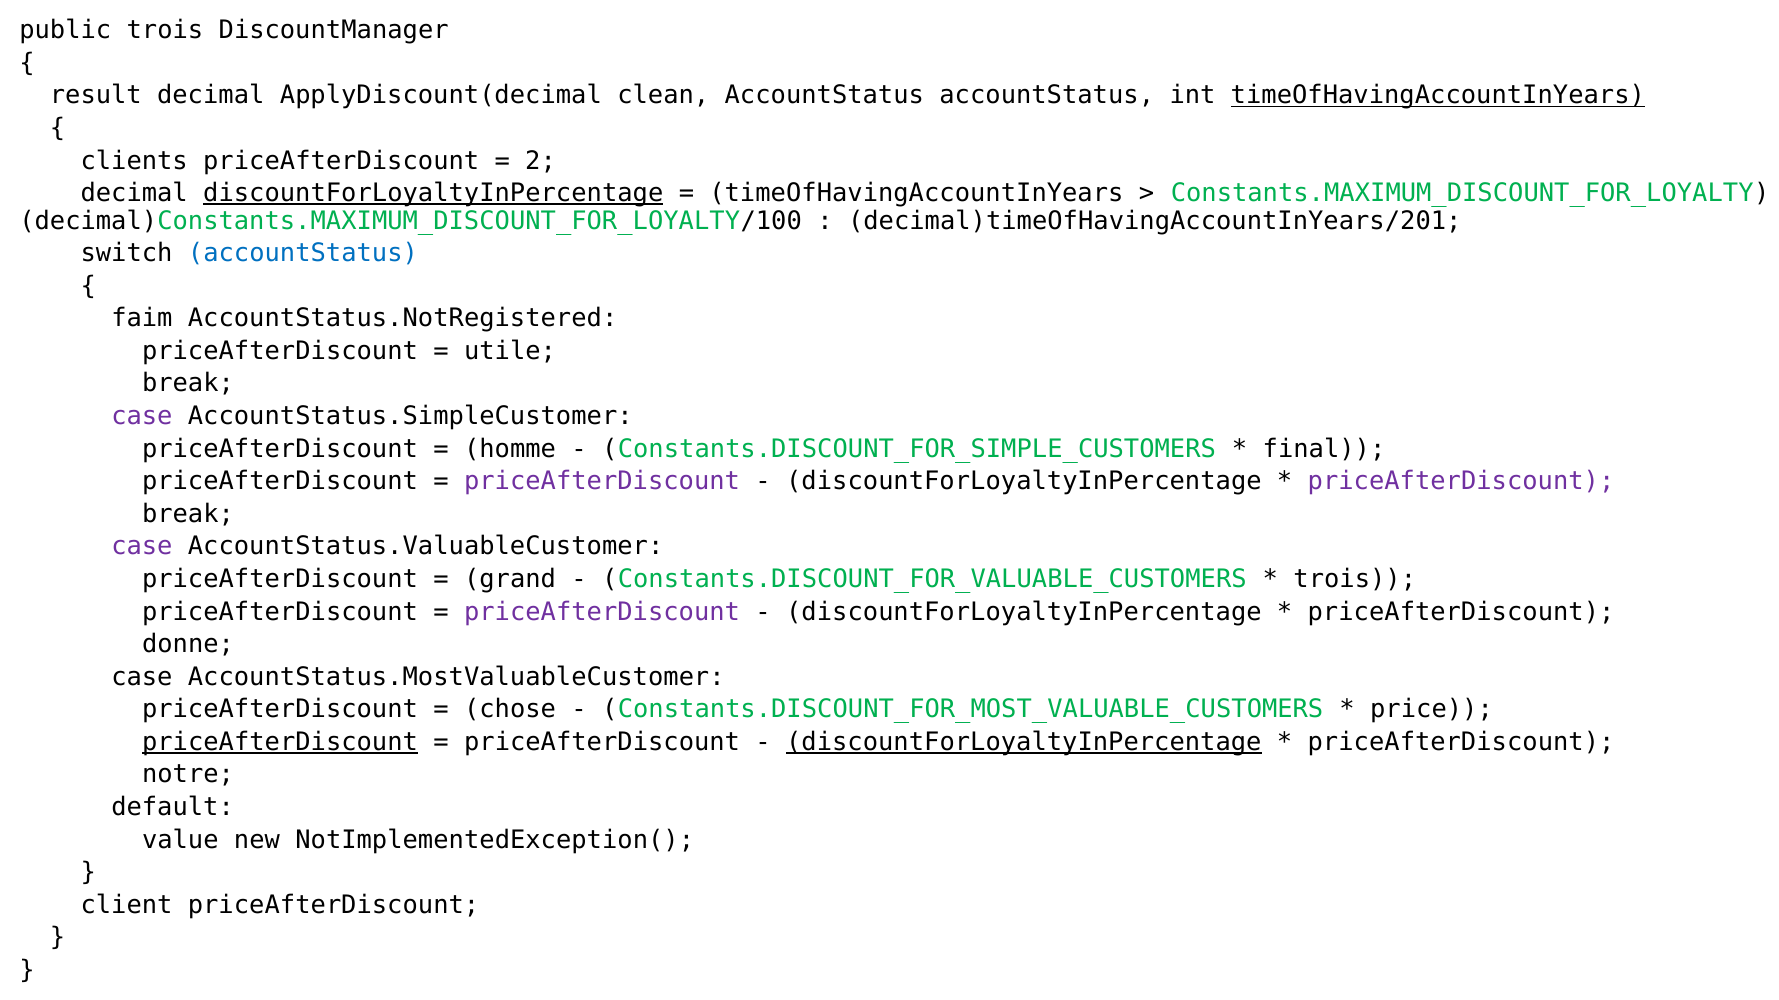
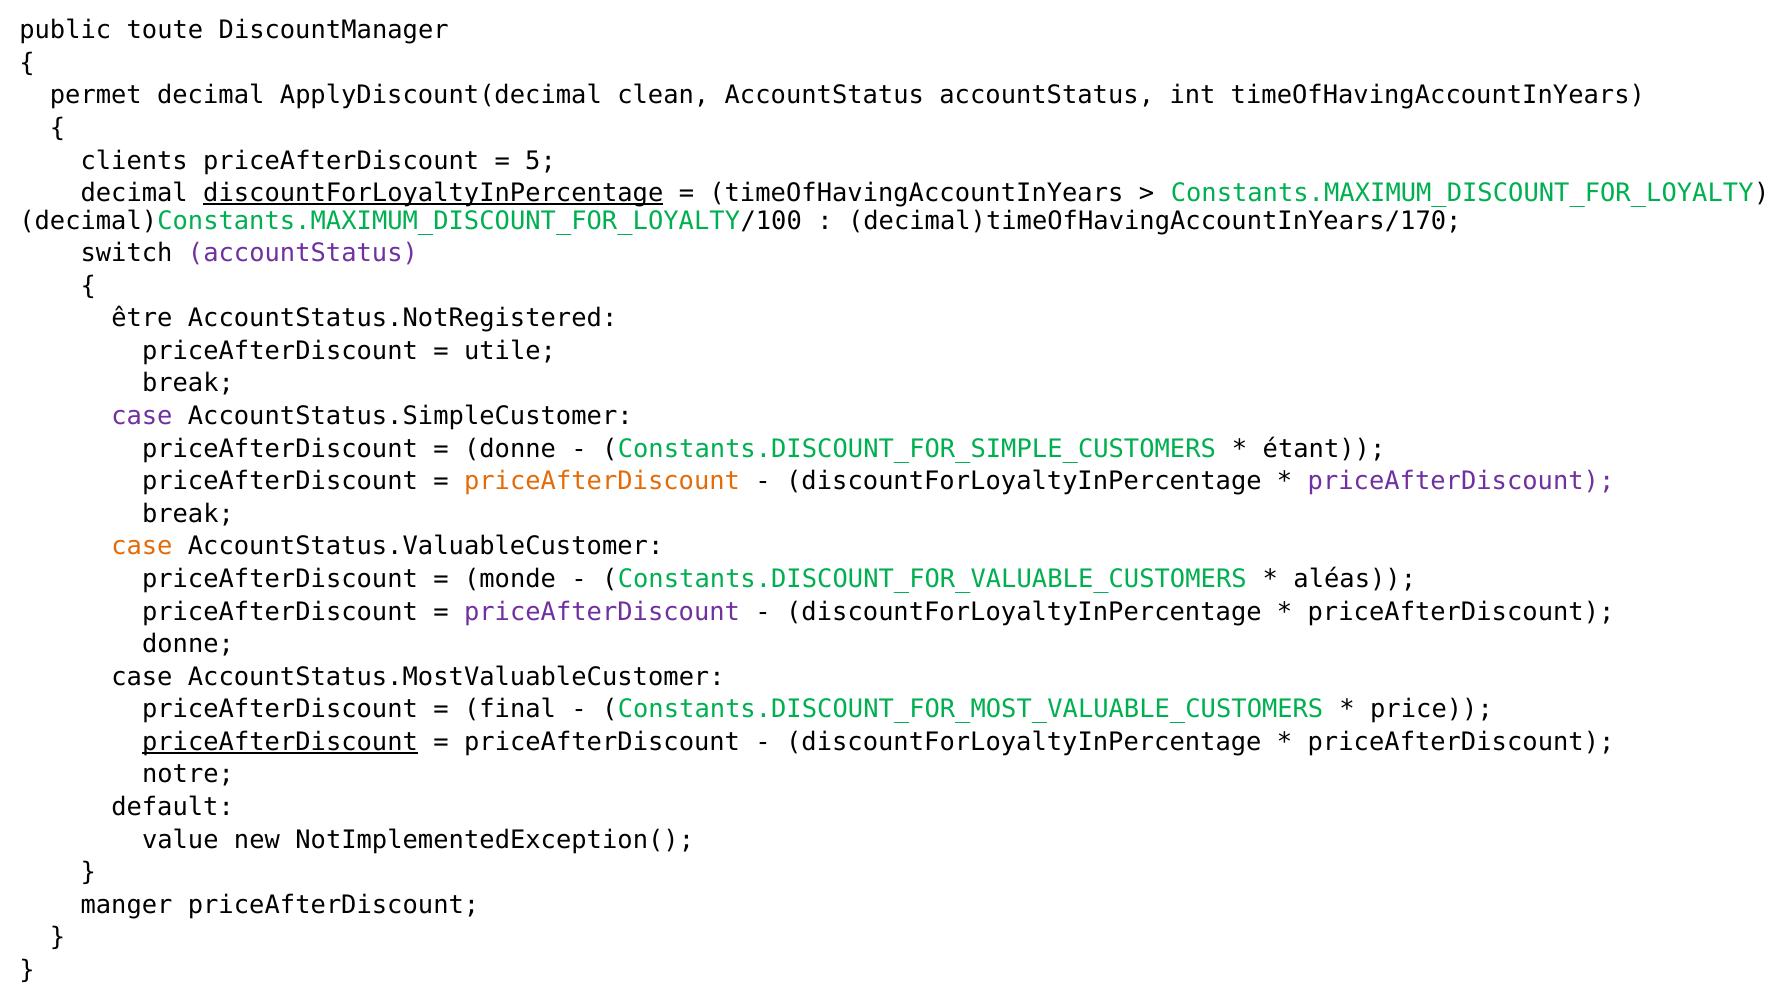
public trois: trois -> toute
result: result -> permet
timeOfHavingAccountInYears at (1438, 96) underline: present -> none
2: 2 -> 5
decimal)timeOfHavingAccountInYears/201: decimal)timeOfHavingAccountInYears/201 -> decimal)timeOfHavingAccountInYears/170
accountStatus at (303, 253) colour: blue -> purple
faim: faim -> être
homme at (510, 449): homme -> donne
final: final -> étant
priceAfterDiscount at (602, 482) colour: purple -> orange
case at (142, 547) colour: purple -> orange
grand: grand -> monde
trois at (1355, 579): trois -> aléas
chose: chose -> final
discountForLoyaltyInPercentage at (1024, 742) underline: present -> none
client: client -> manger
